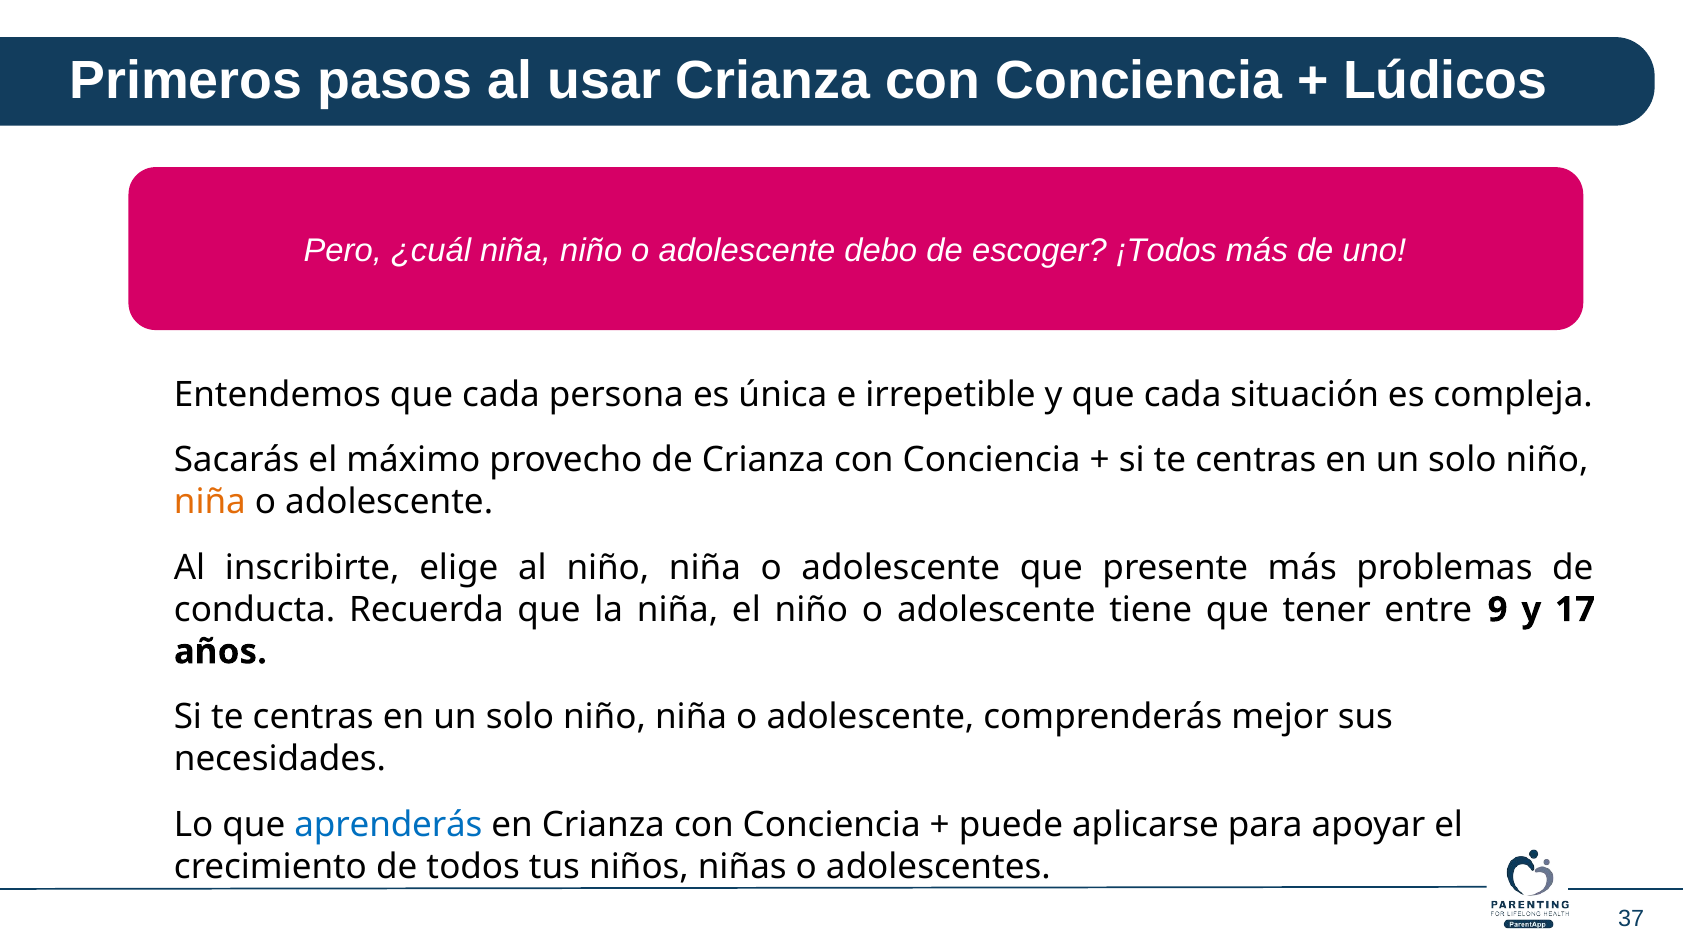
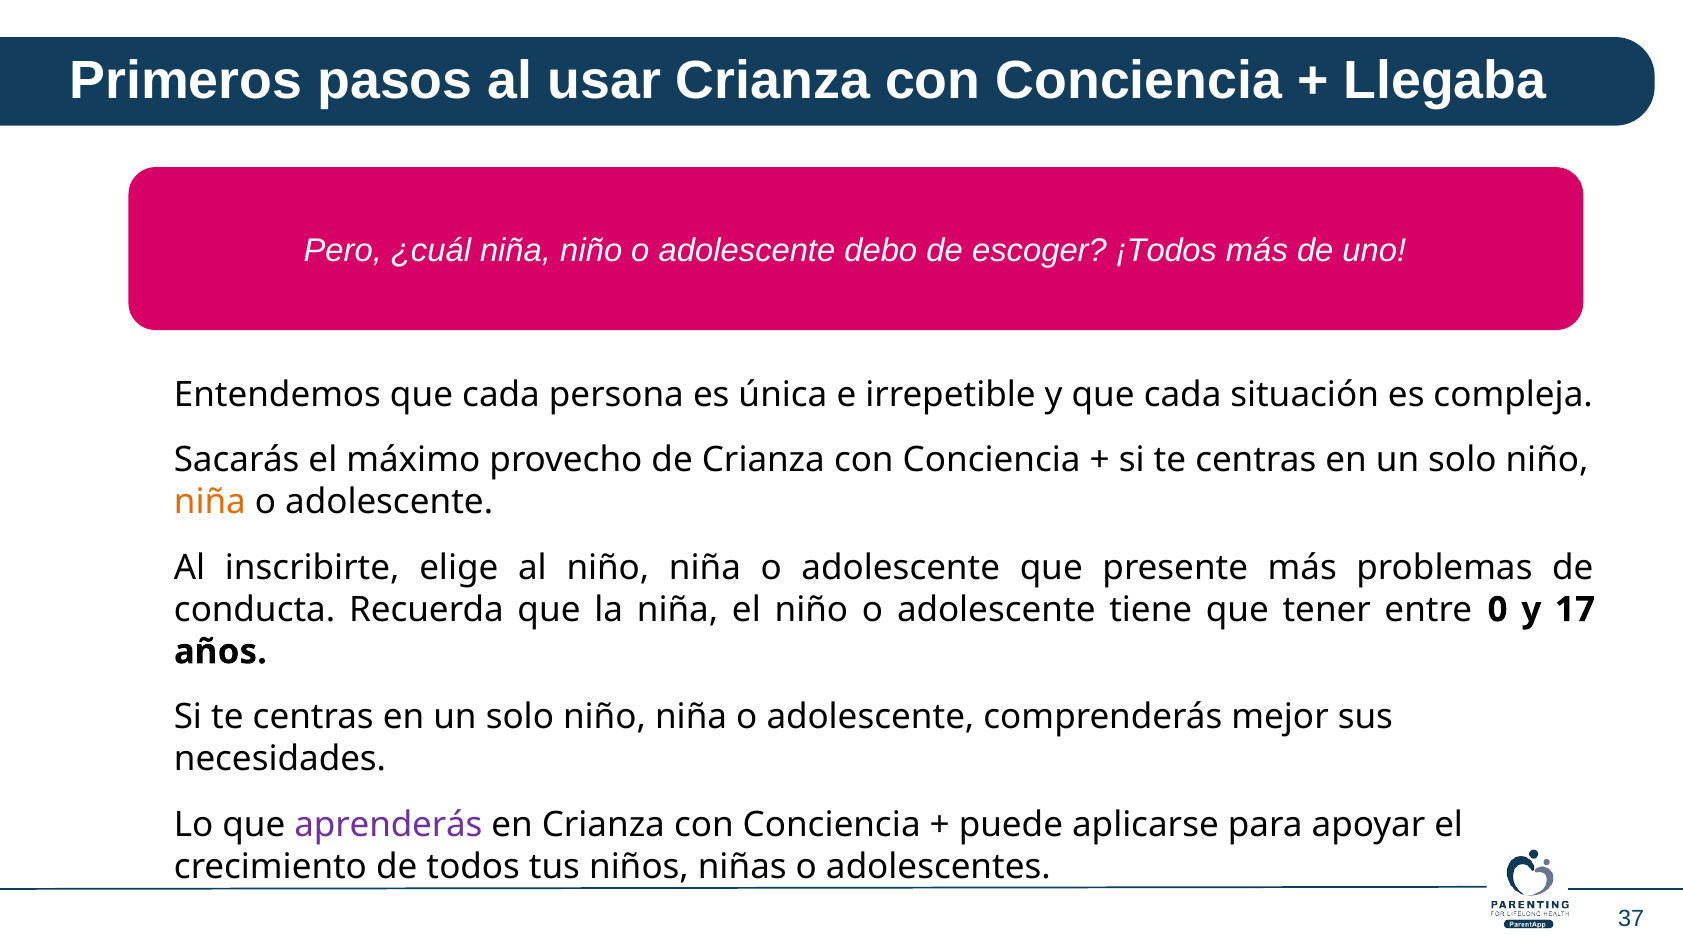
Lúdicos: Lúdicos -> Llegaba
9: 9 -> 0
aprenderás colour: blue -> purple
